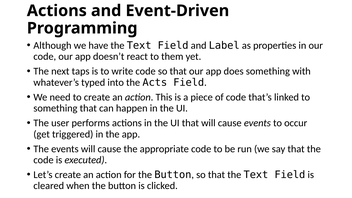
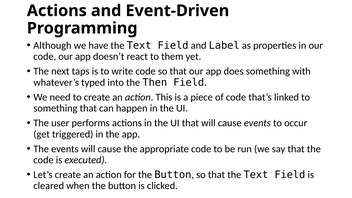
Acts: Acts -> Then
